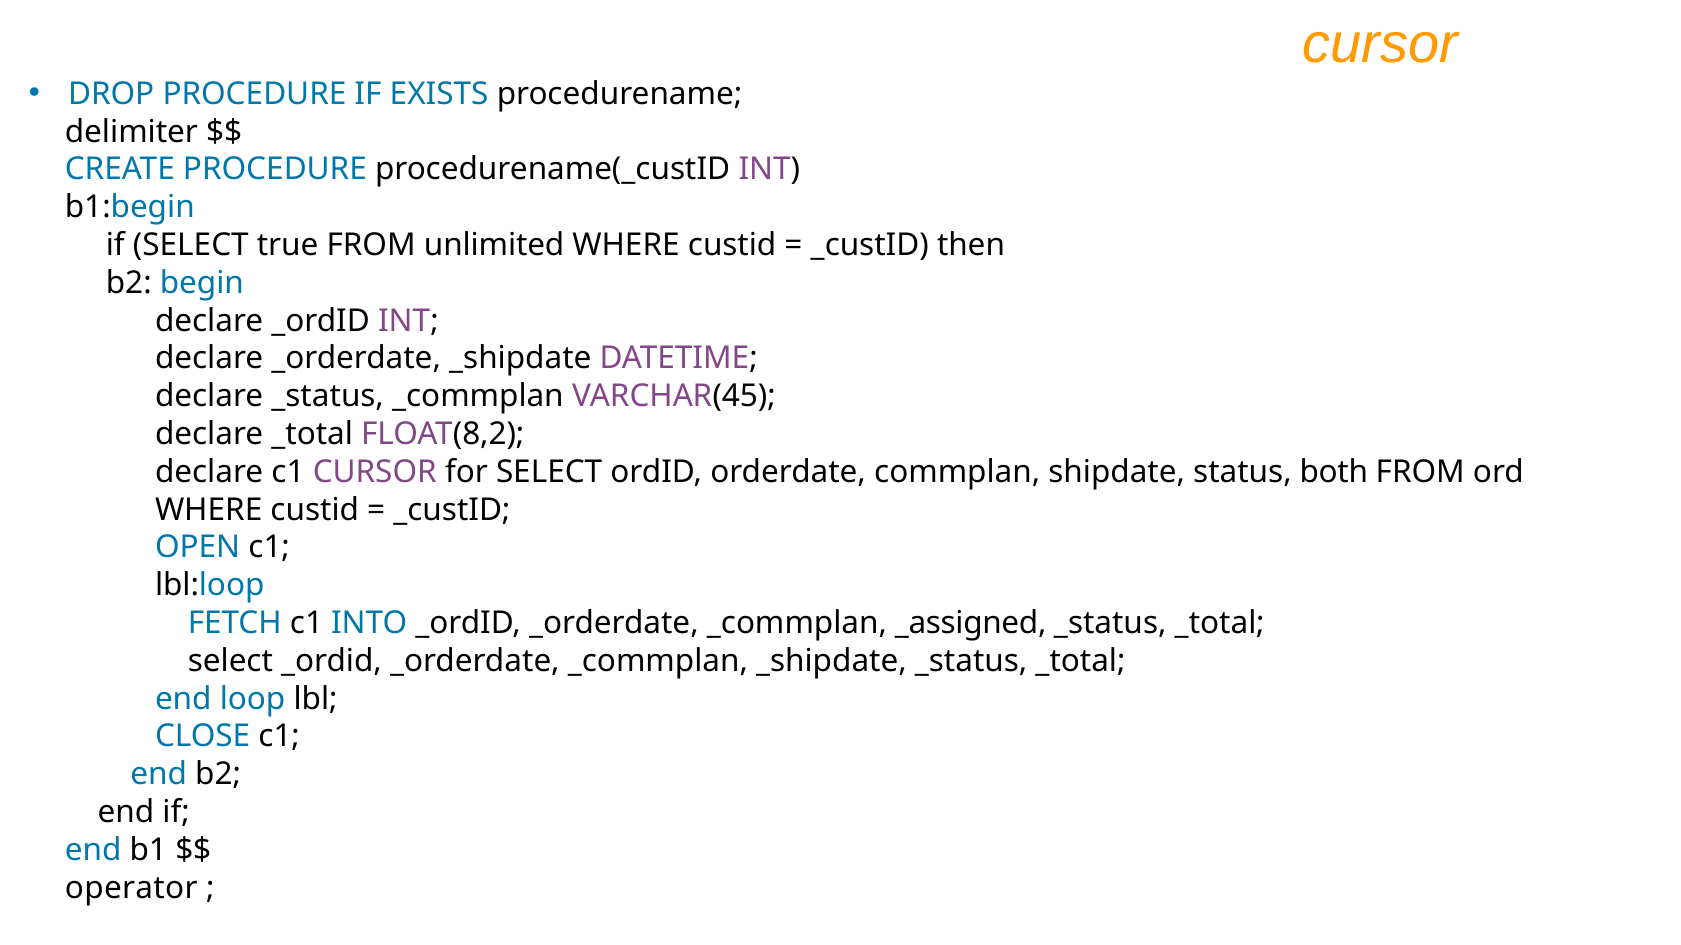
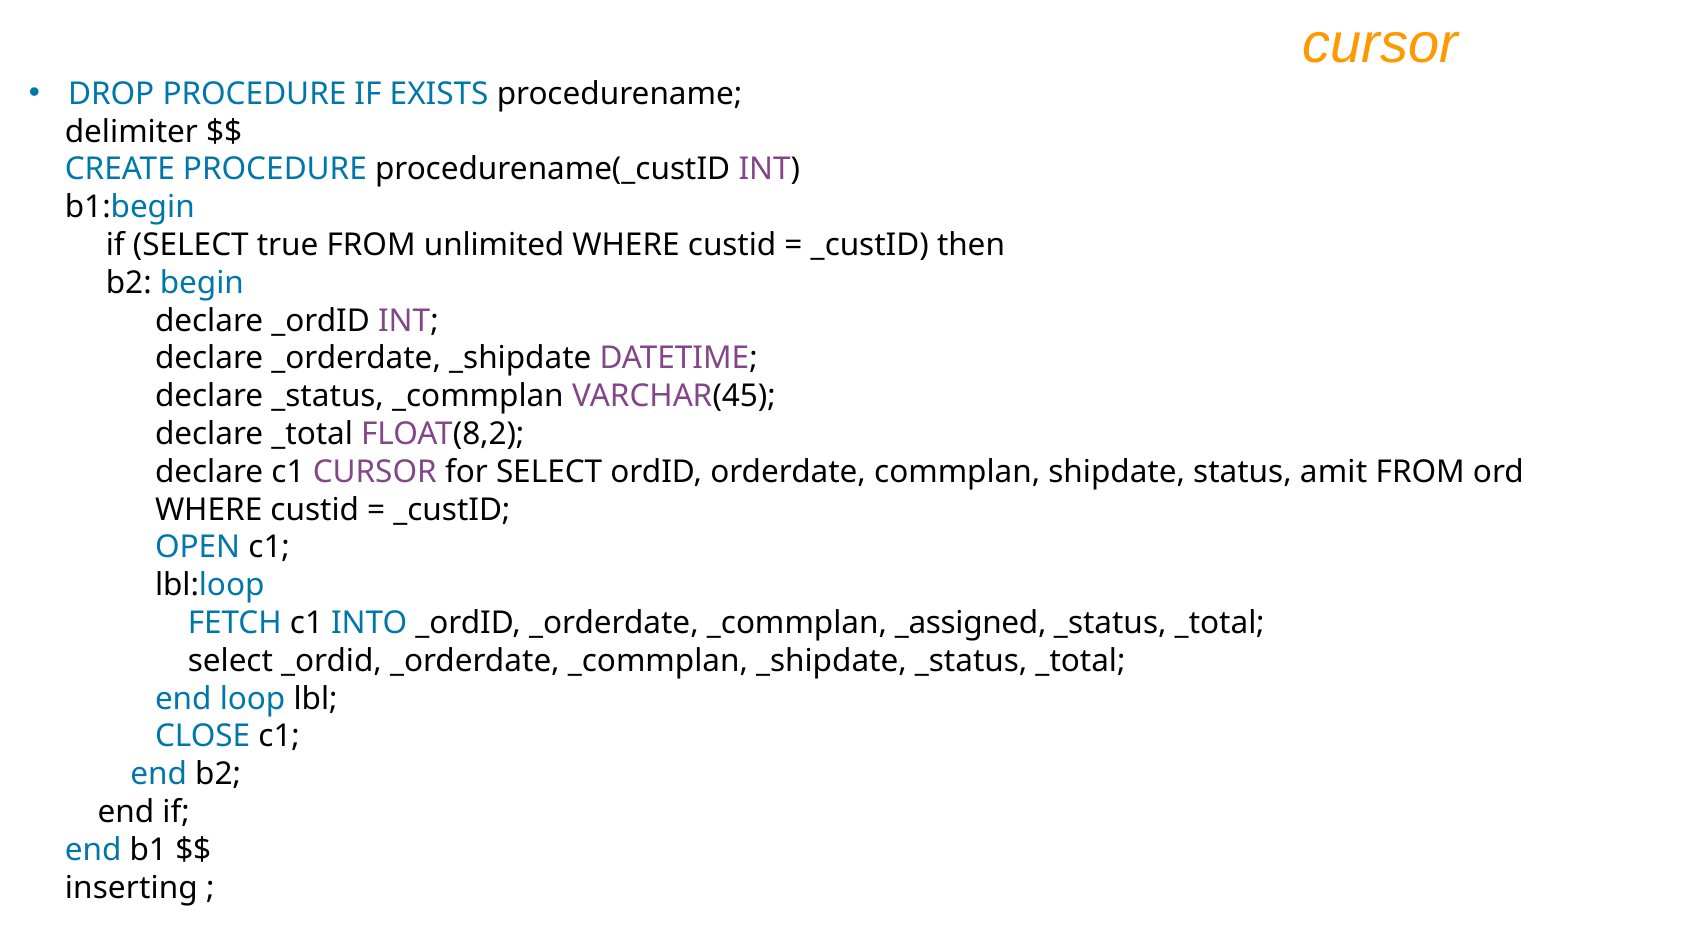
both: both -> amit
operator: operator -> inserting
